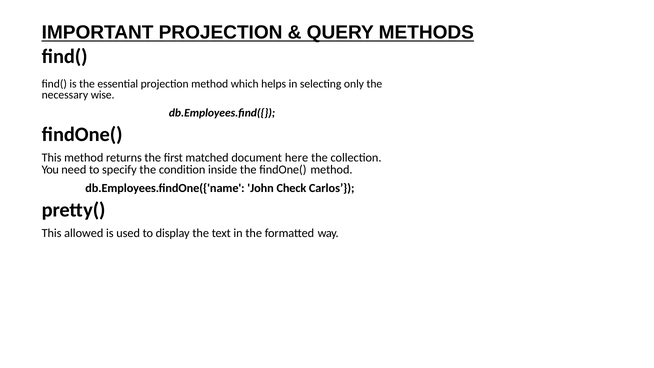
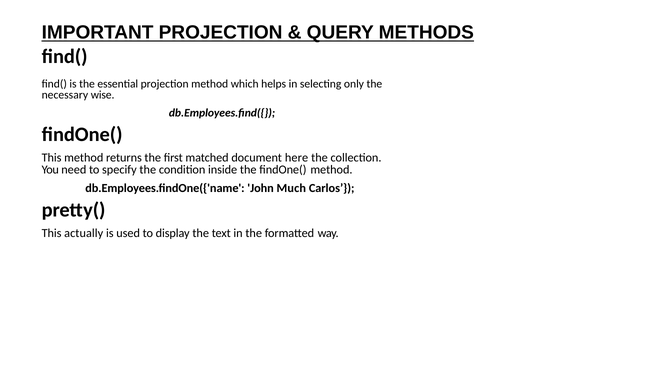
Check: Check -> Much
allowed: allowed -> actually
